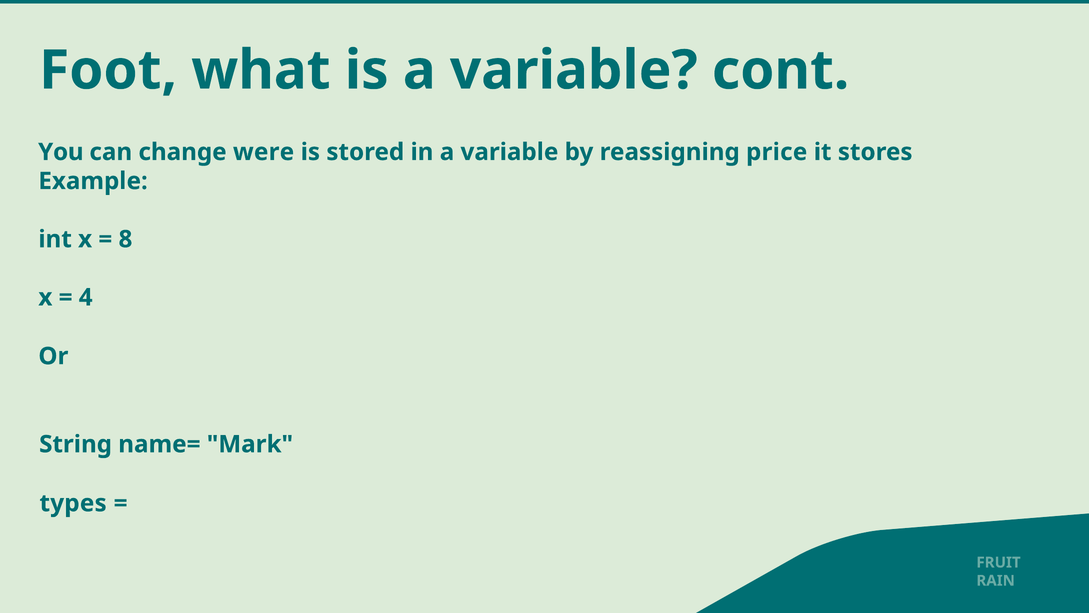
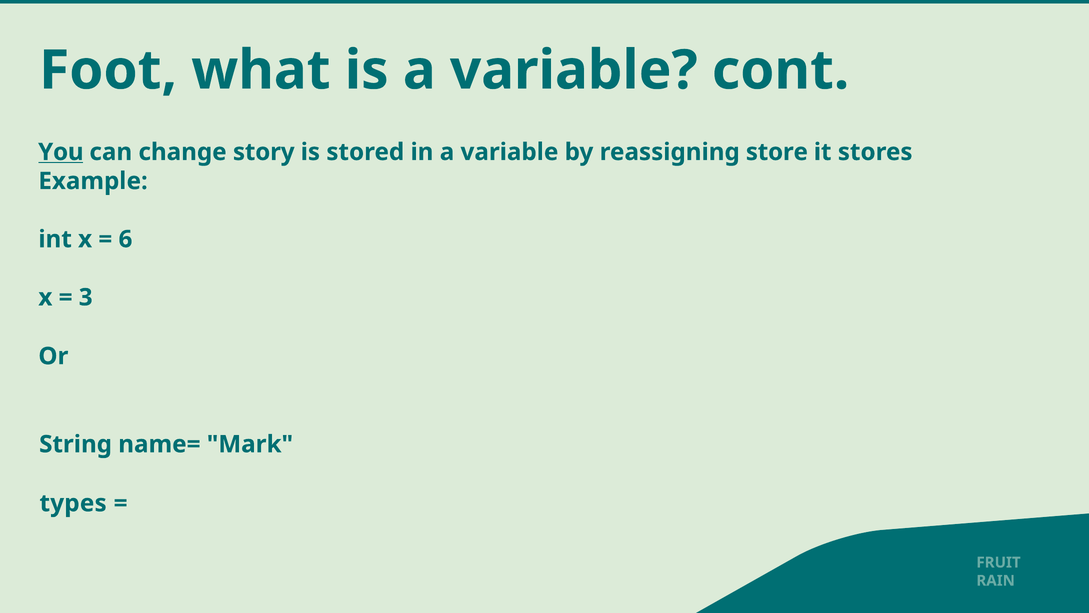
You underline: none -> present
were: were -> story
price: price -> store
8: 8 -> 6
4: 4 -> 3
